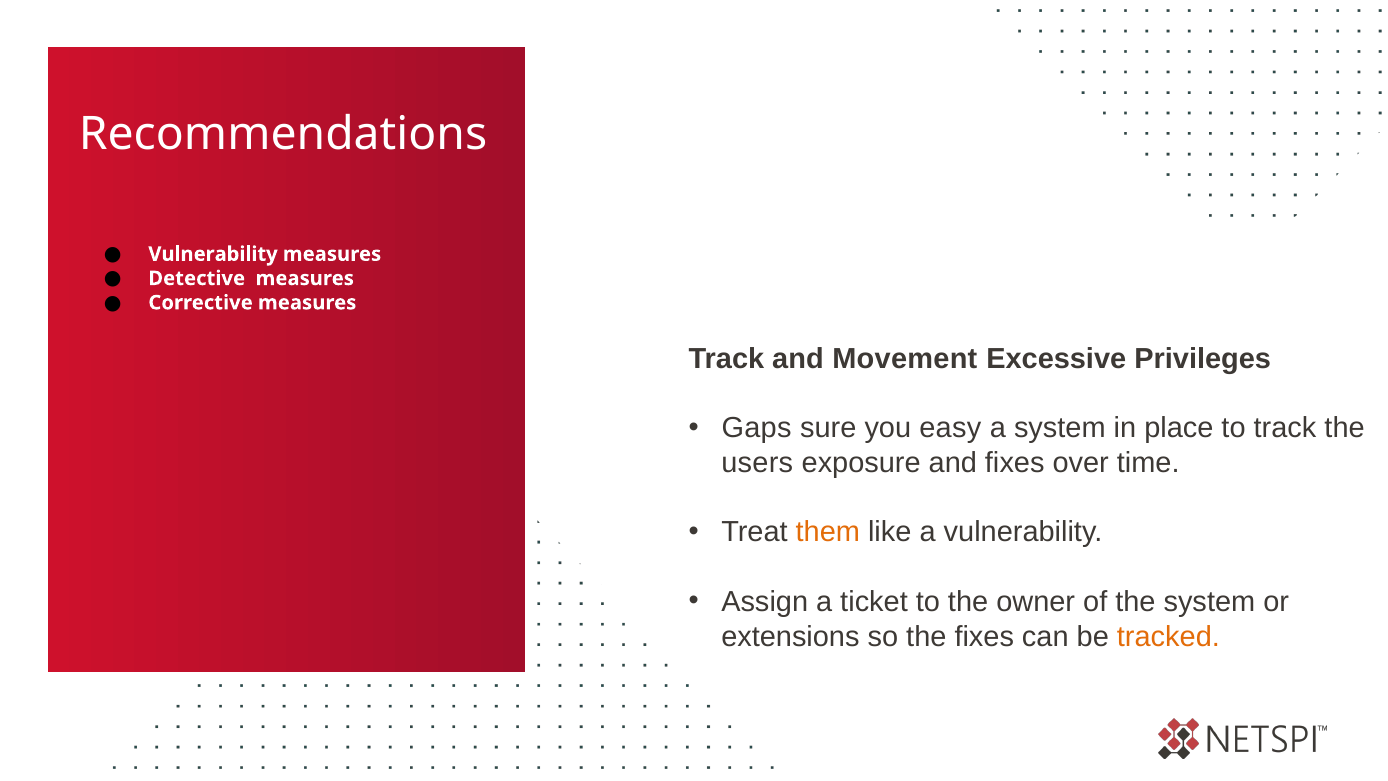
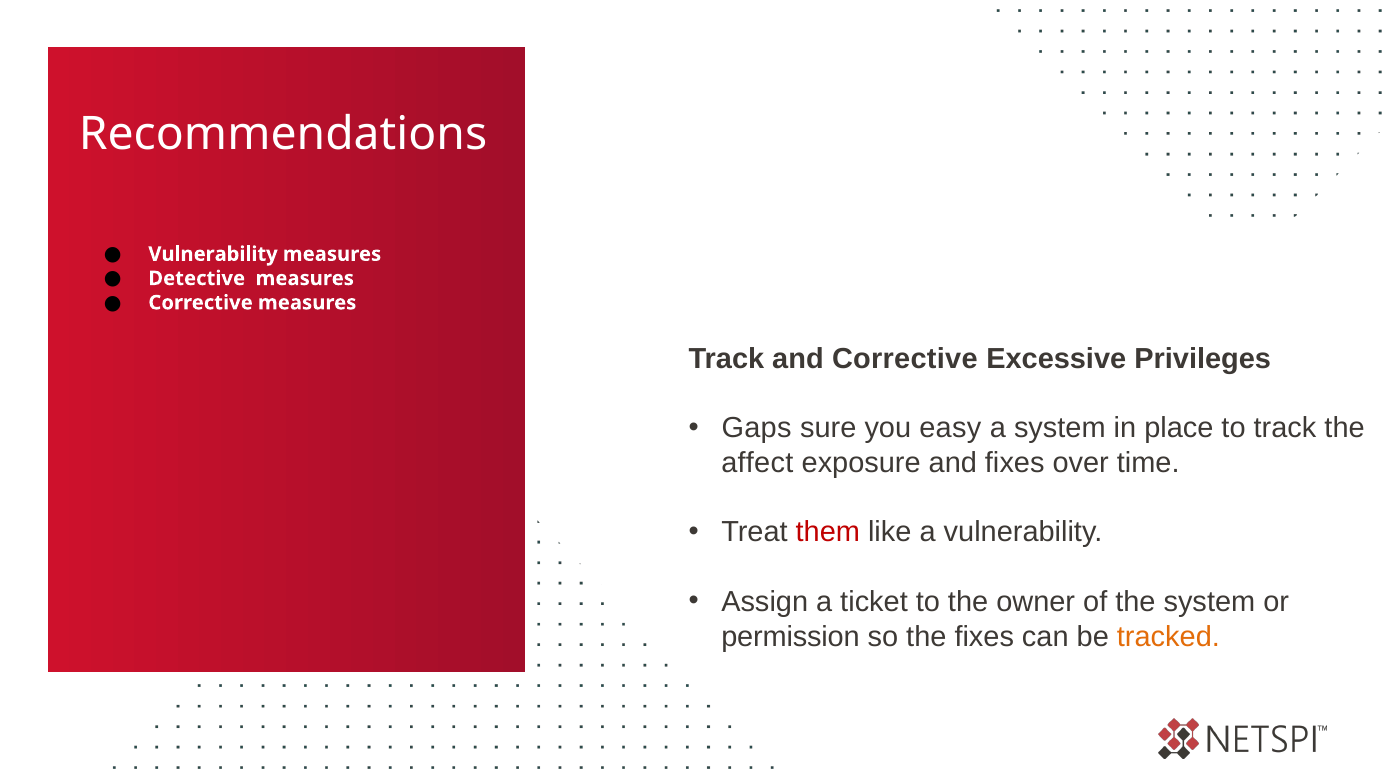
and Movement: Movement -> Corrective
users: users -> affect
them colour: orange -> red
extensions: extensions -> permission
